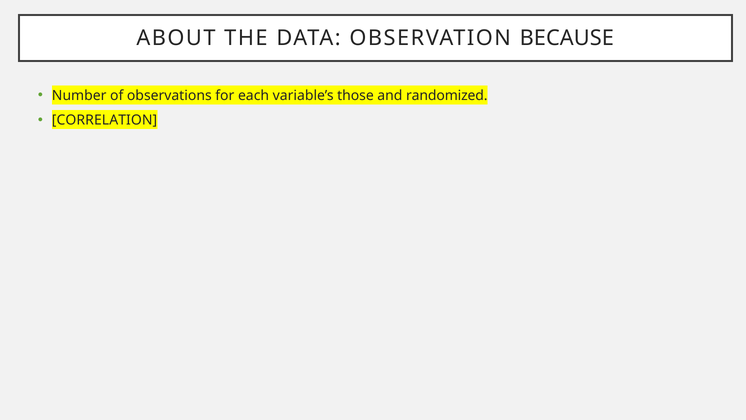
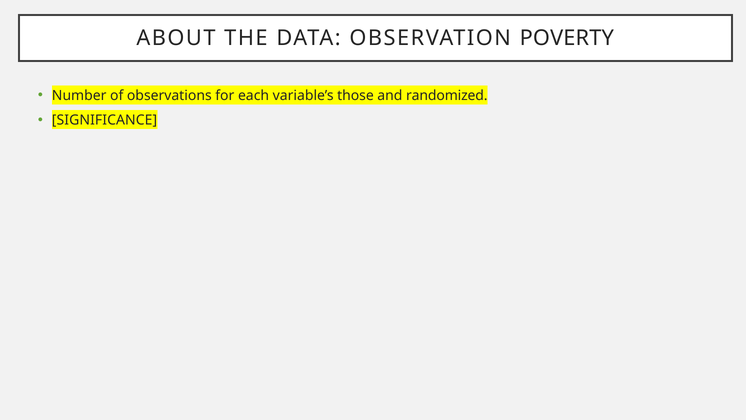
BECAUSE: BECAUSE -> POVERTY
CORRELATION: CORRELATION -> SIGNIFICANCE
